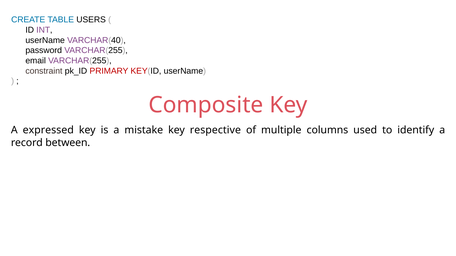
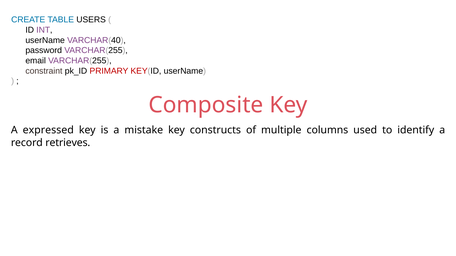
respective: respective -> constructs
between: between -> retrieves
